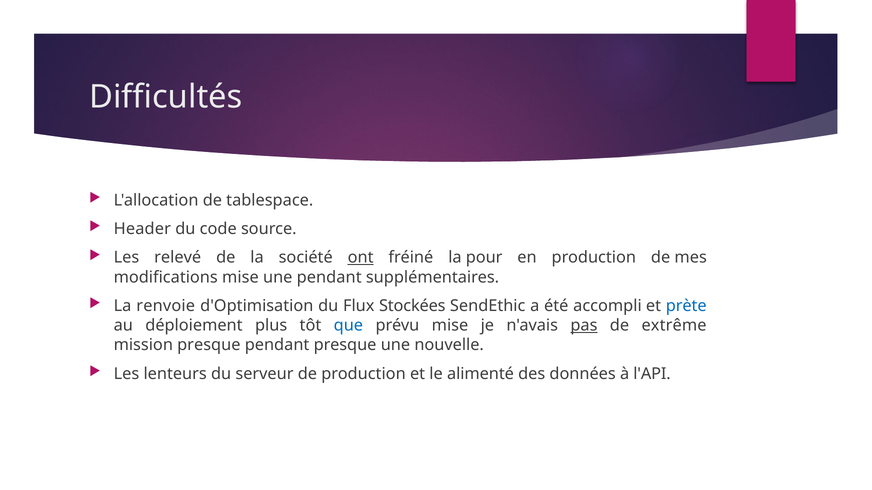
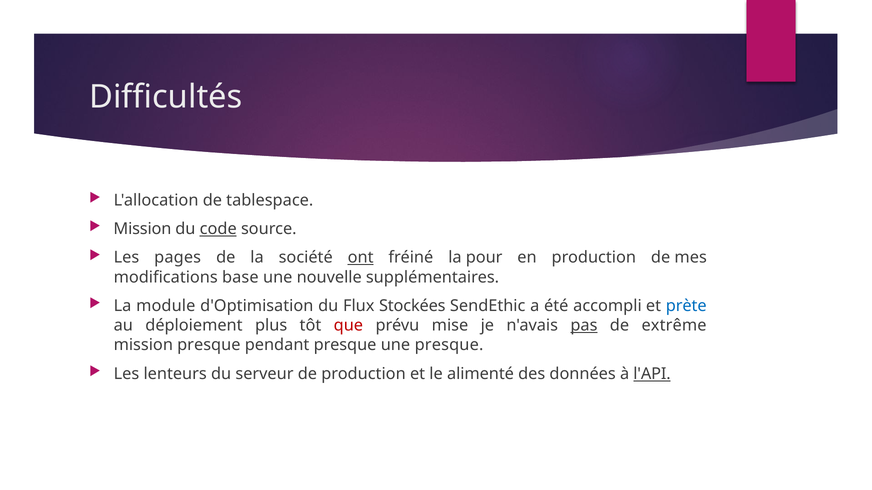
Header at (142, 229): Header -> Mission
code underline: none -> present
relevé: relevé -> pages
modifications mise: mise -> base
une pendant: pendant -> nouvelle
renvoie: renvoie -> module
que colour: blue -> red
une nouvelle: nouvelle -> presque
l'API underline: none -> present
